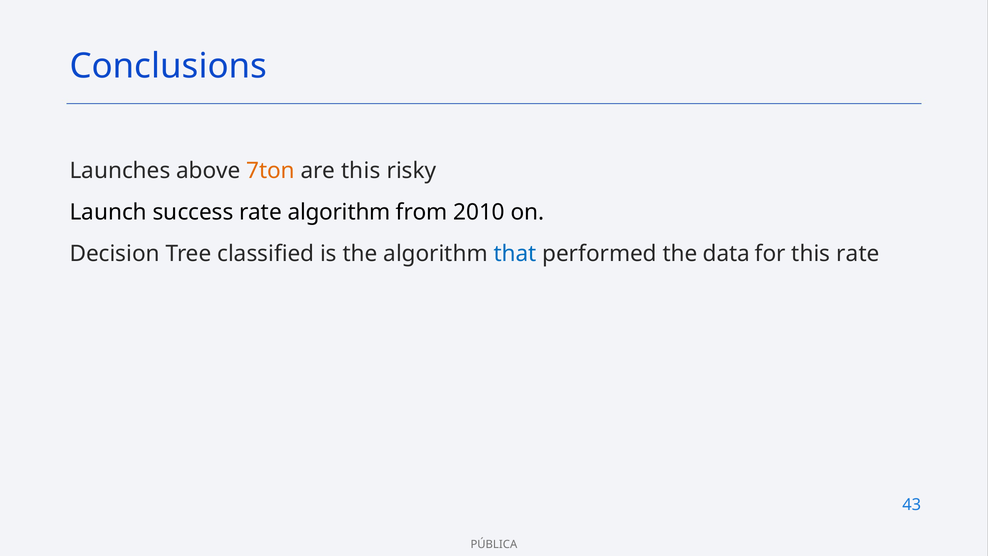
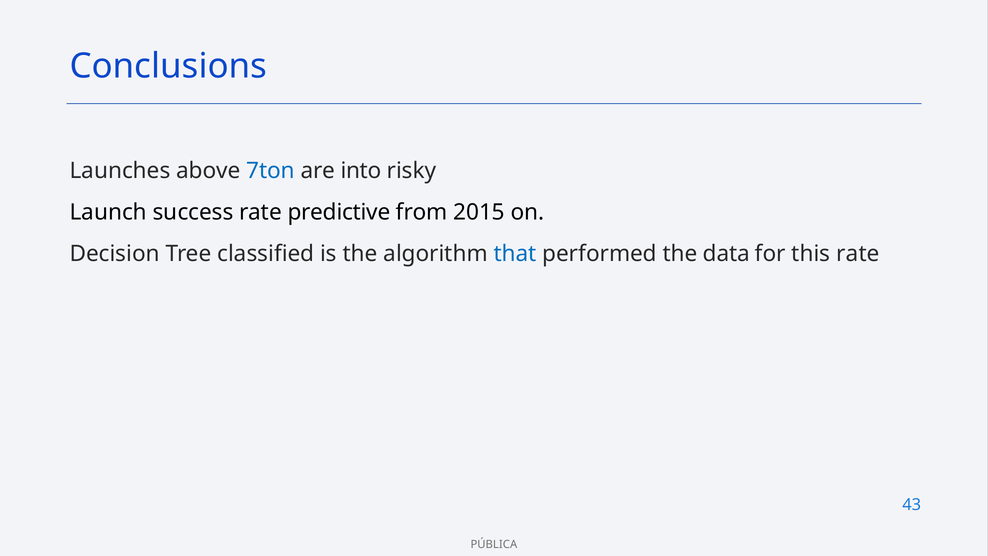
7ton colour: orange -> blue
are this: this -> into
rate algorithm: algorithm -> predictive
2010: 2010 -> 2015
